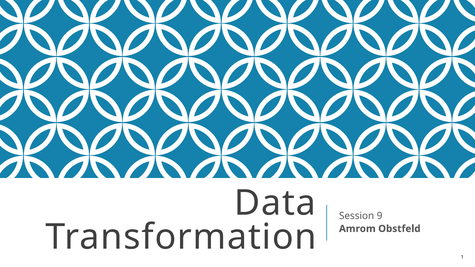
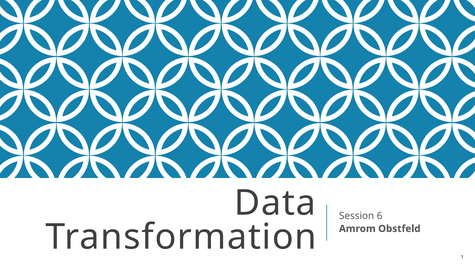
9: 9 -> 6
